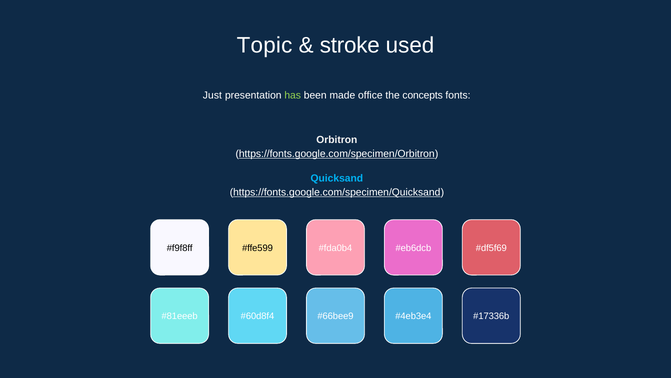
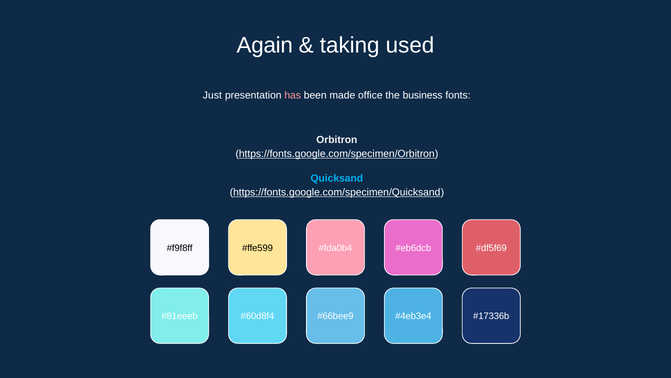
Topic: Topic -> Again
stroke: stroke -> taking
has colour: light green -> pink
concepts: concepts -> business
